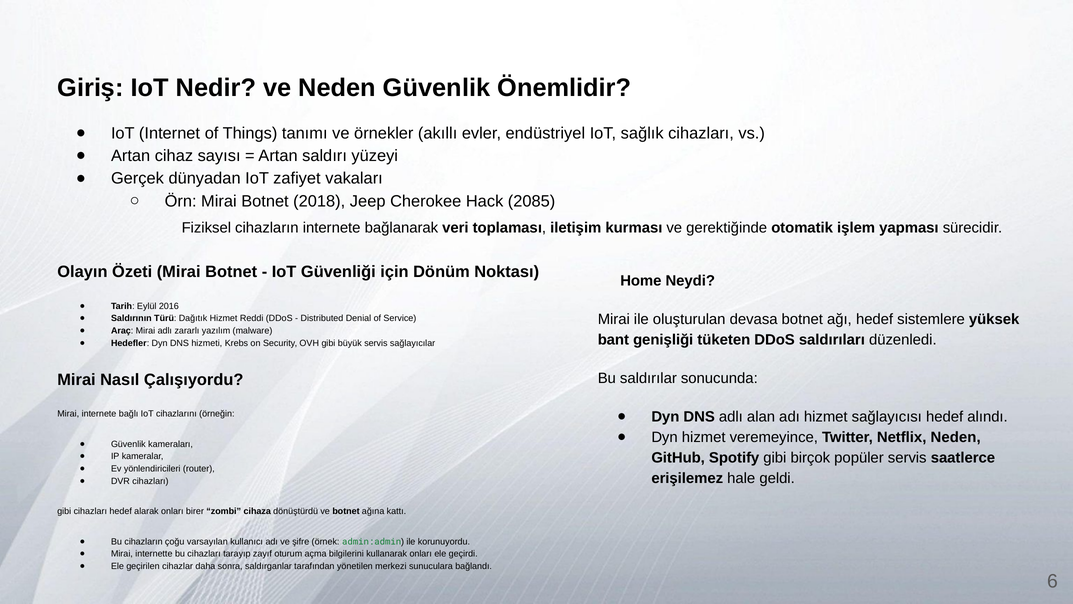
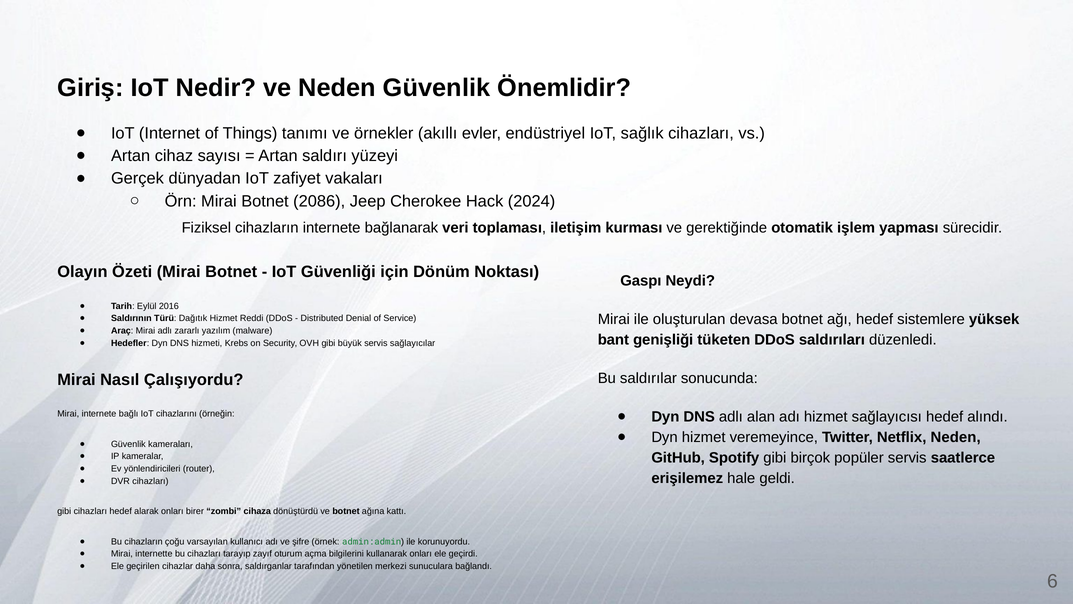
2018: 2018 -> 2086
2085: 2085 -> 2024
Home: Home -> Gaspı
